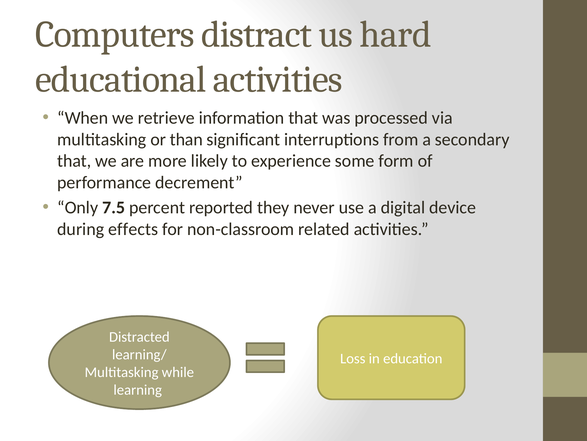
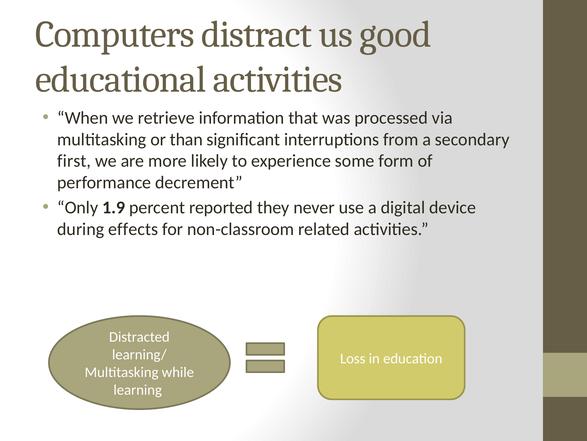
hard: hard -> good
that at (74, 161): that -> first
7.5: 7.5 -> 1.9
